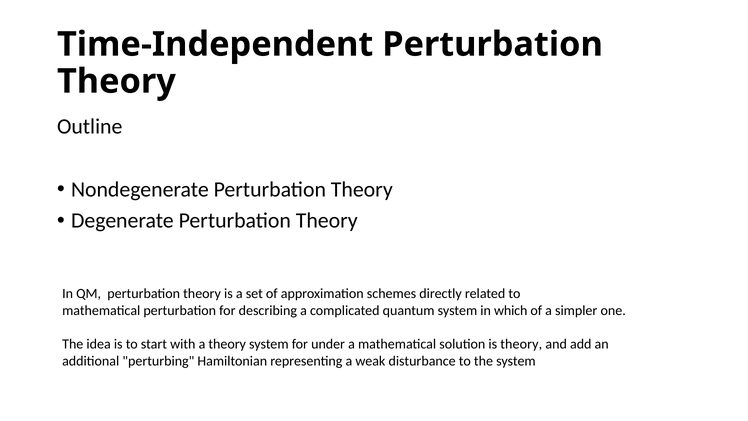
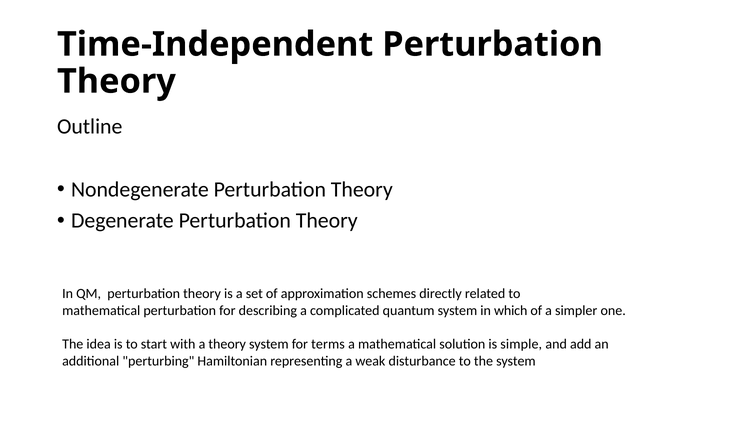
under: under -> terms
is theory: theory -> simple
